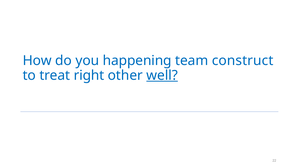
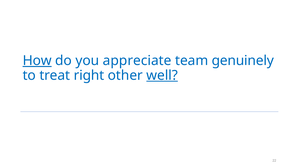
How underline: none -> present
happening: happening -> appreciate
construct: construct -> genuinely
